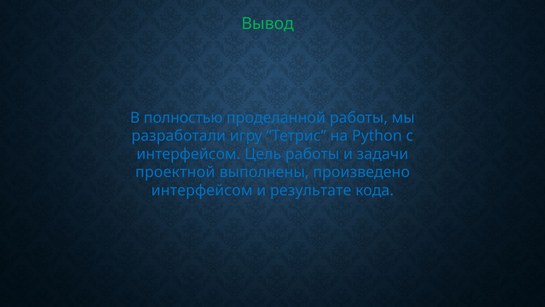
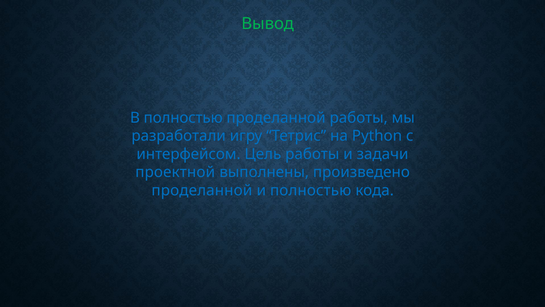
интерфейсом at (202, 190): интерфейсом -> проделанной
и результате: результате -> полностью
